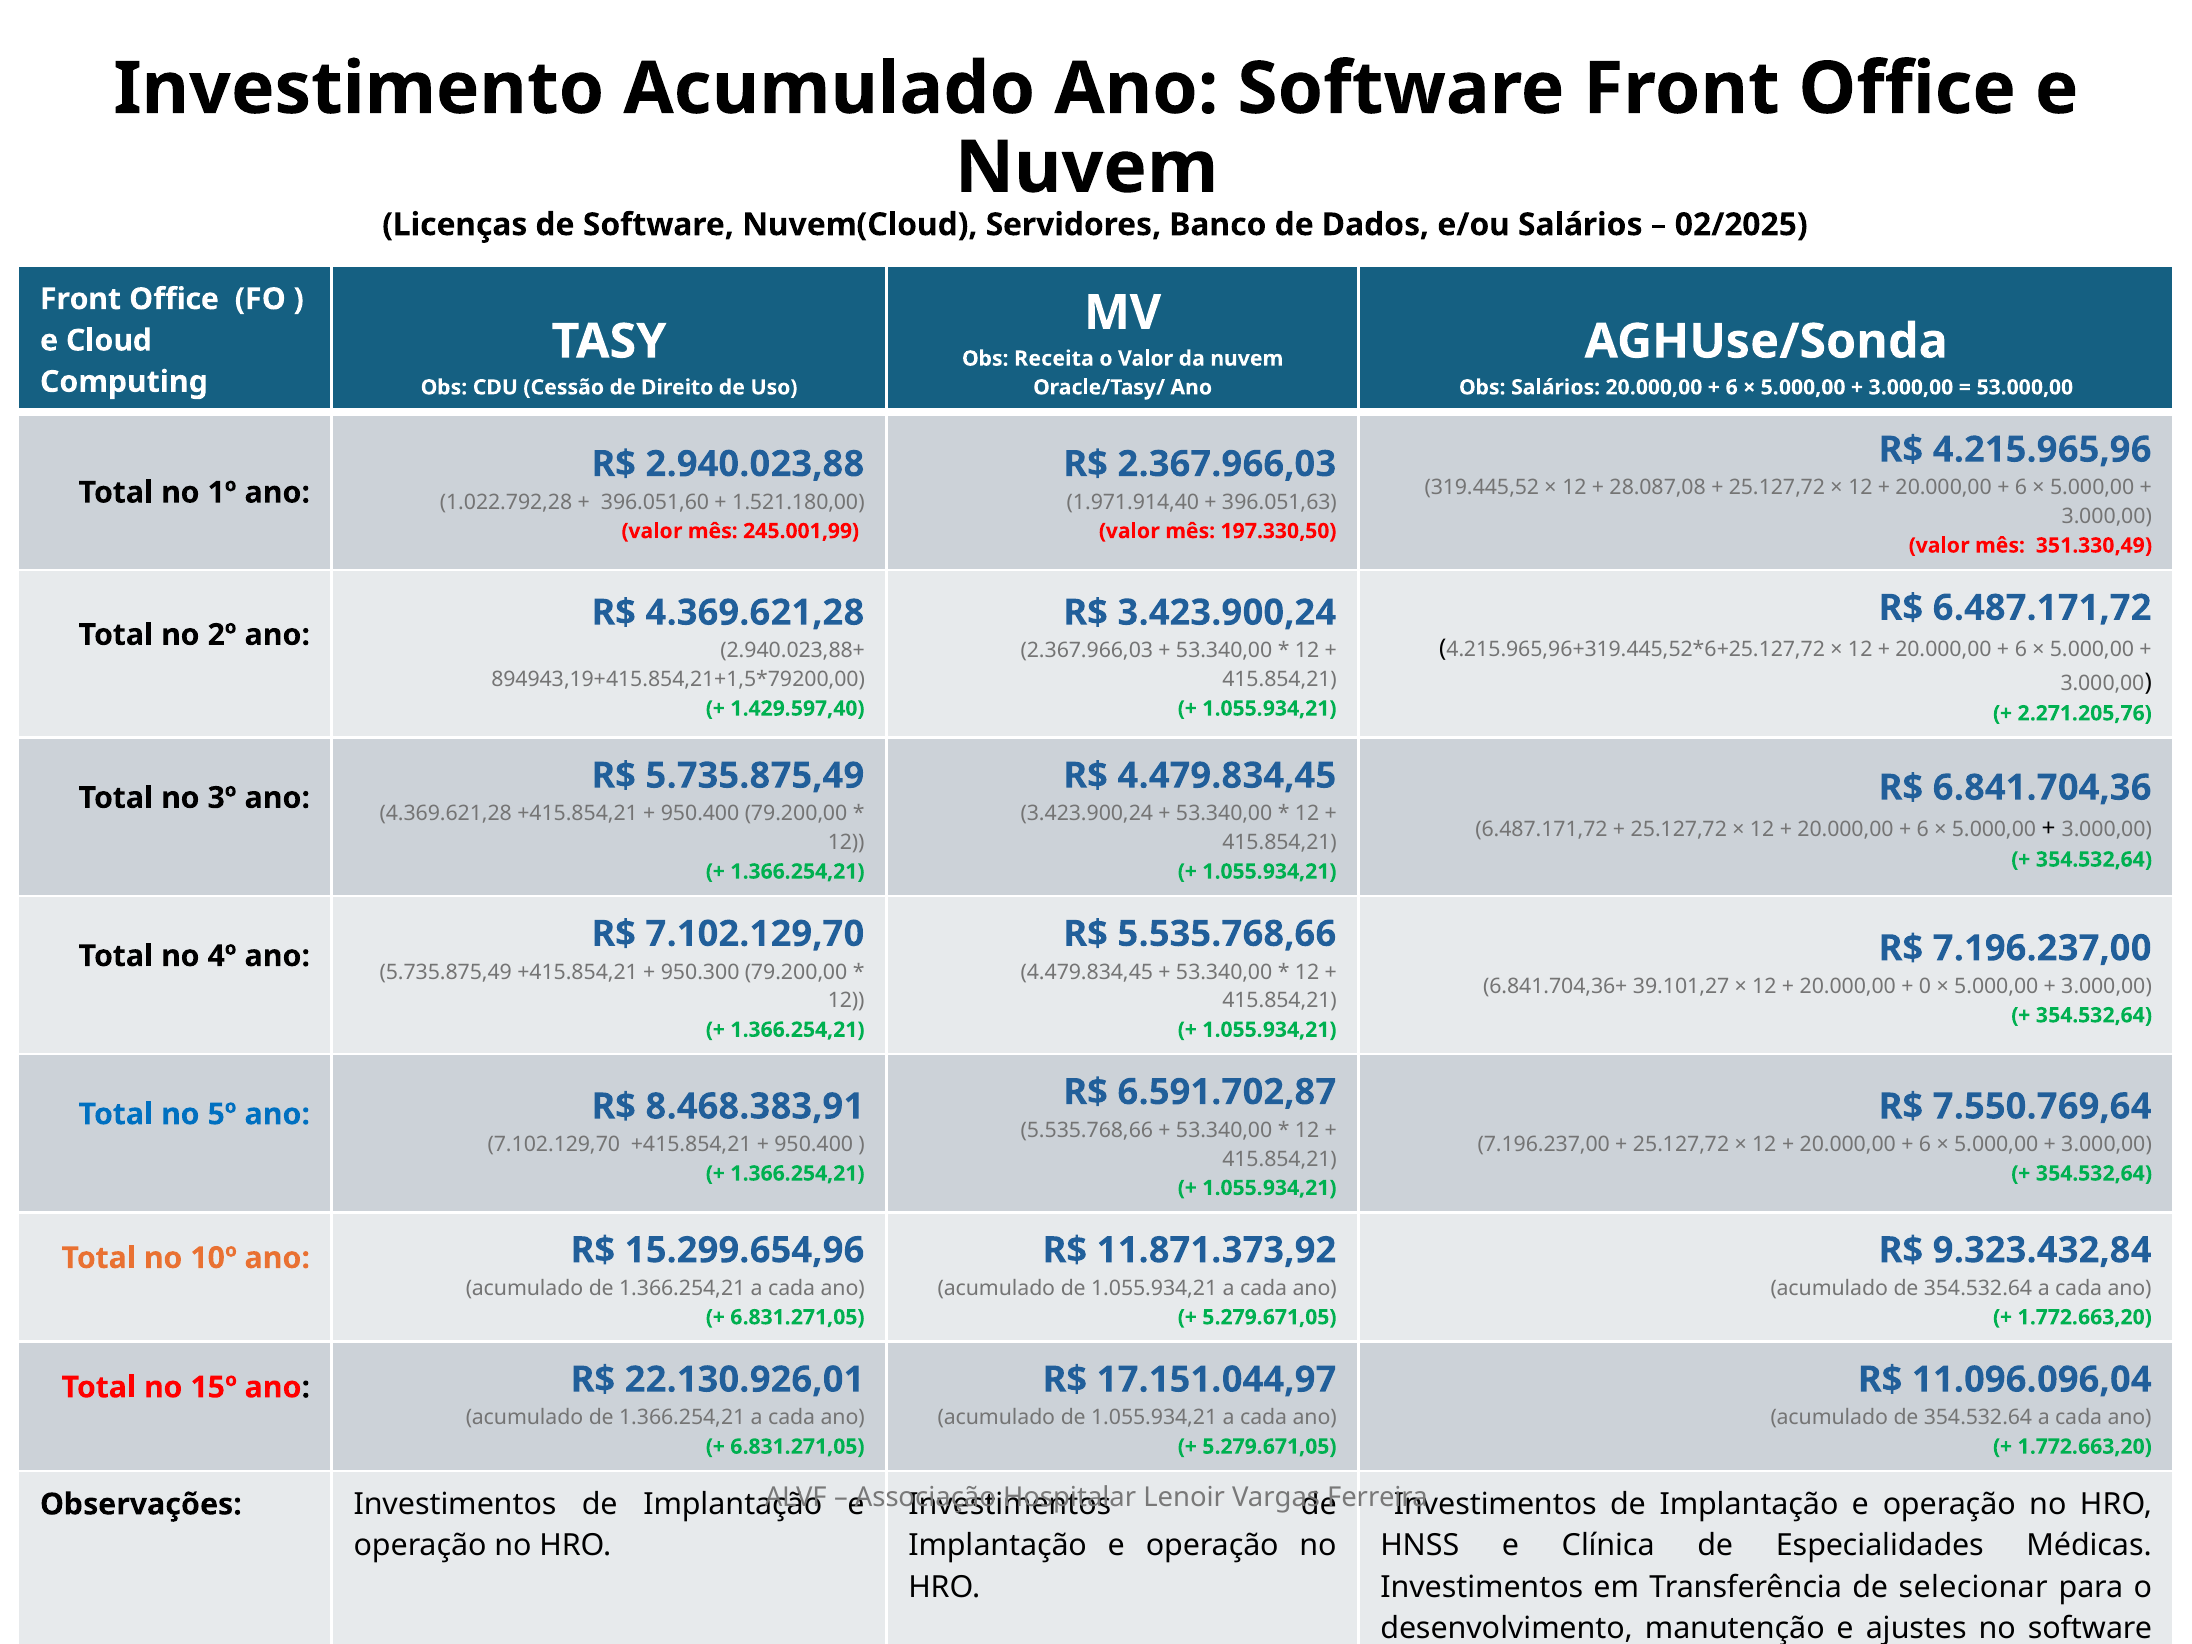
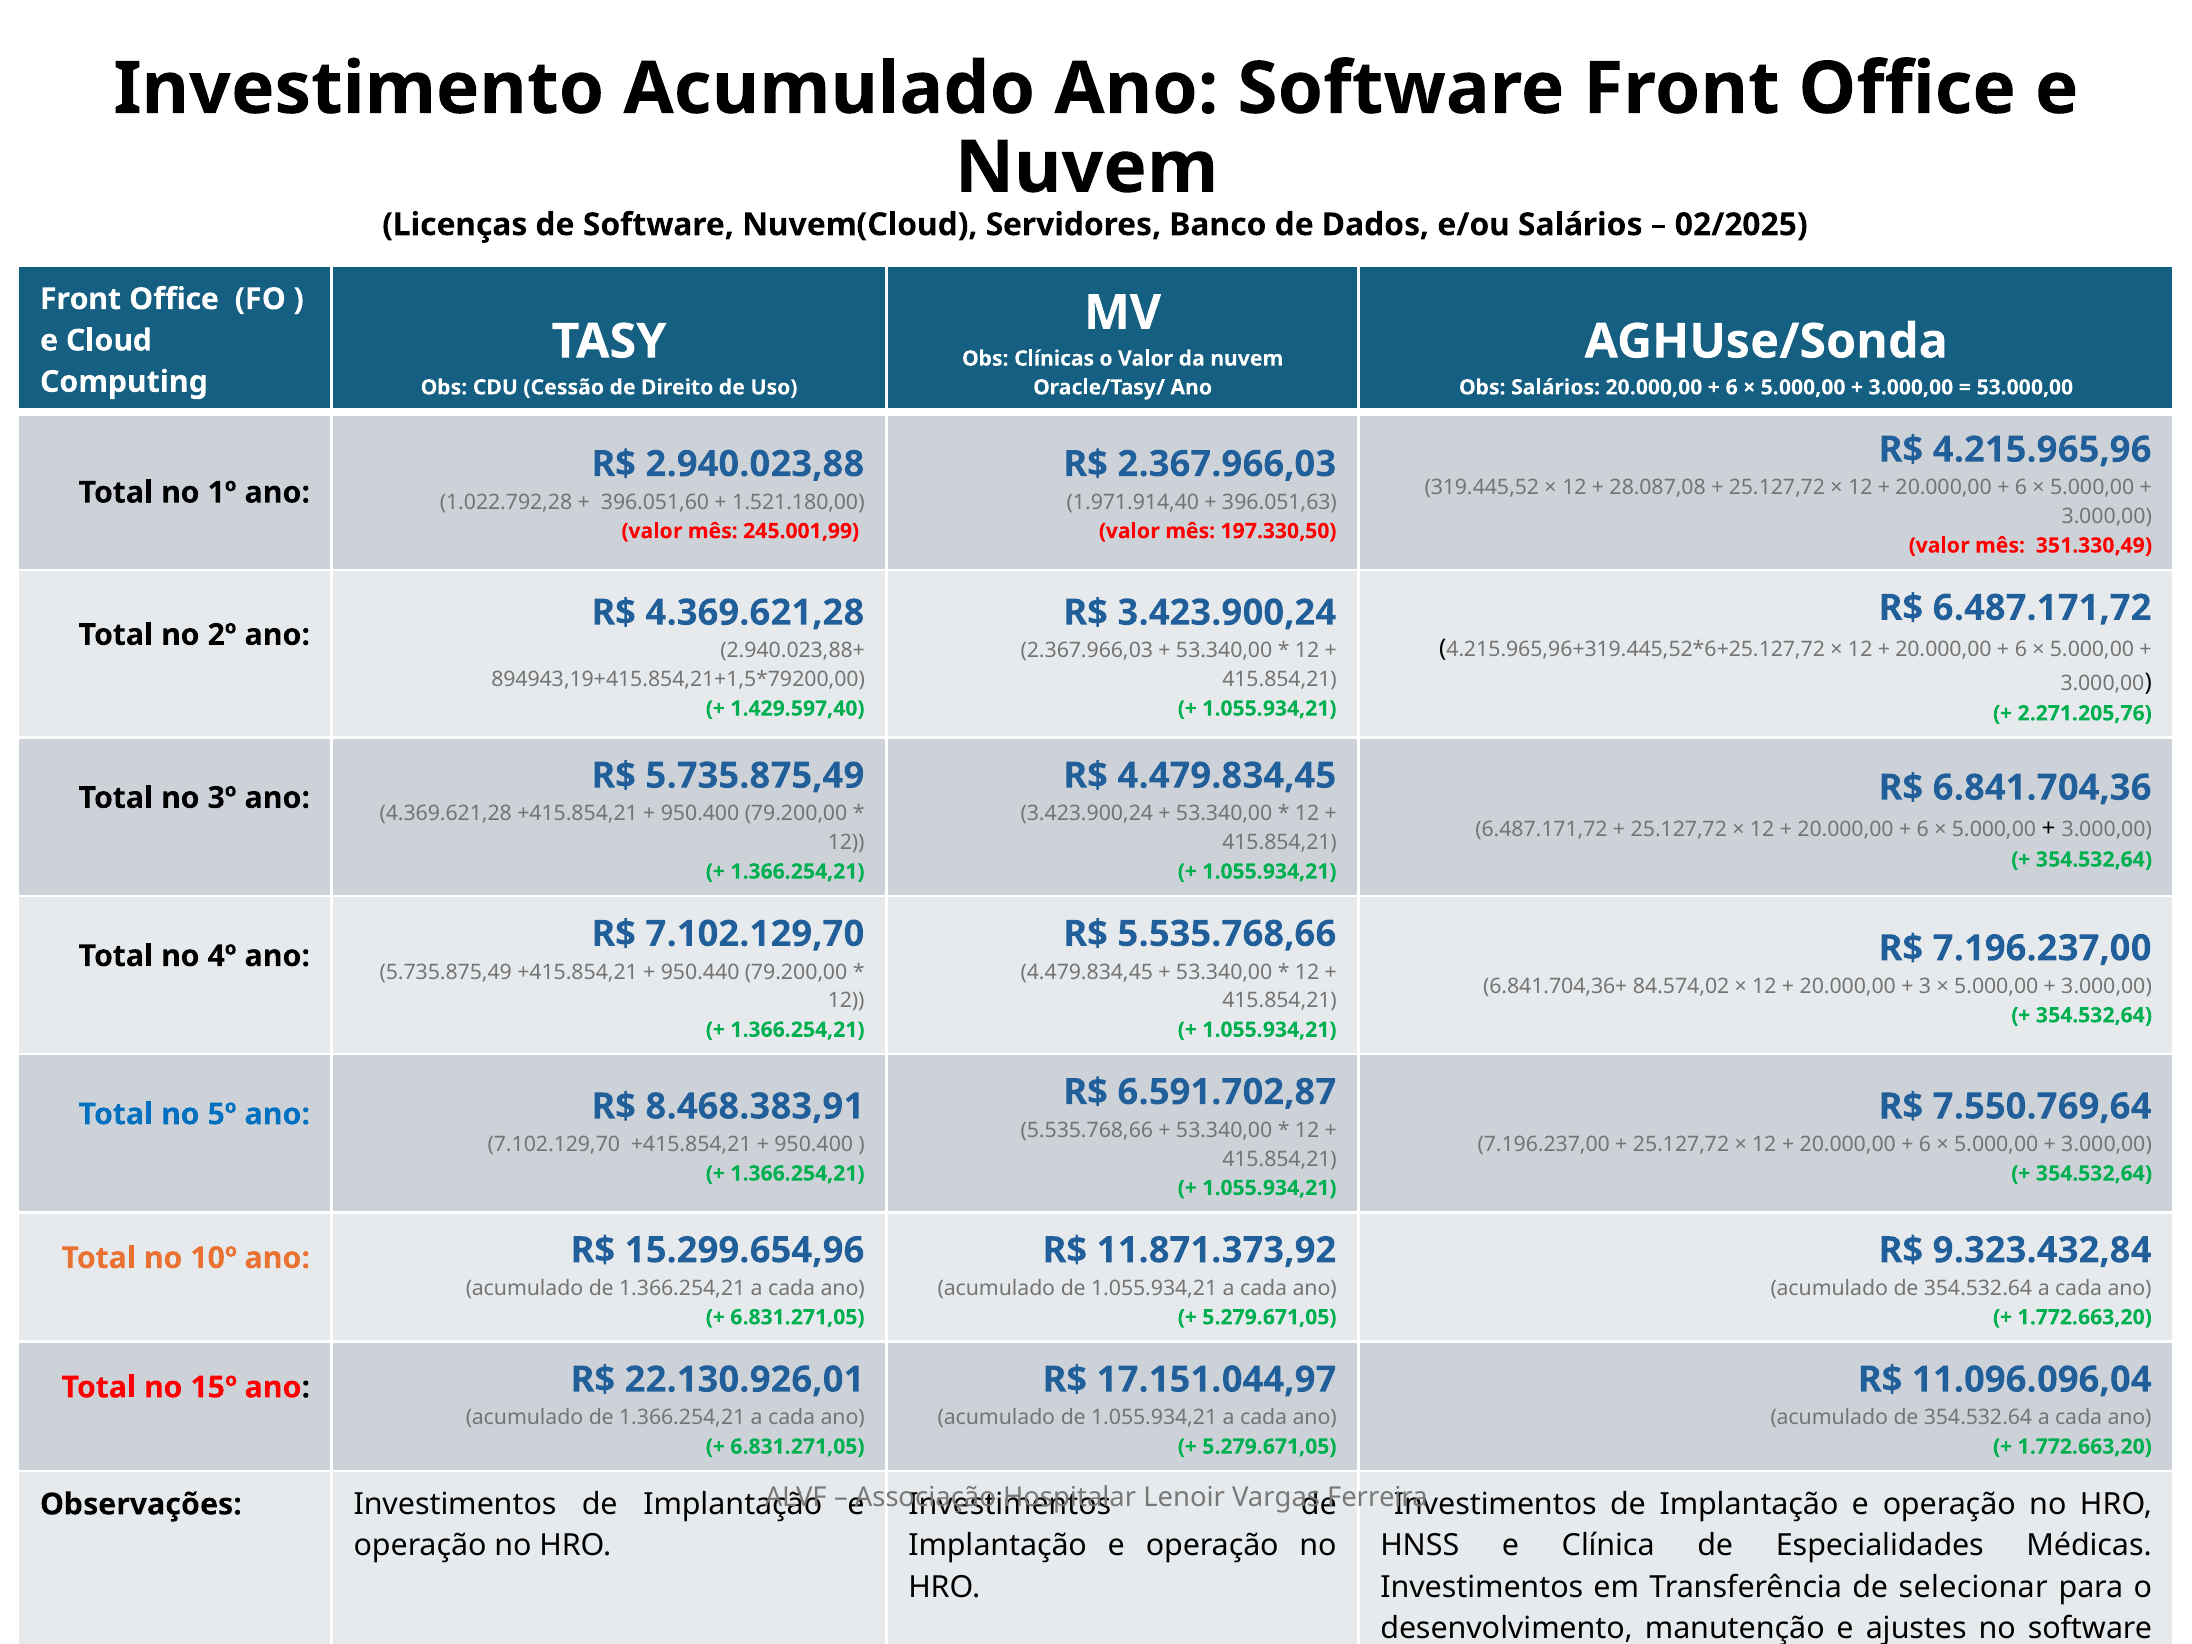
Obs Receita: Receita -> Clínicas
950.300: 950.300 -> 950.440
39.101,27: 39.101,27 -> 84.574,02
0: 0 -> 3
